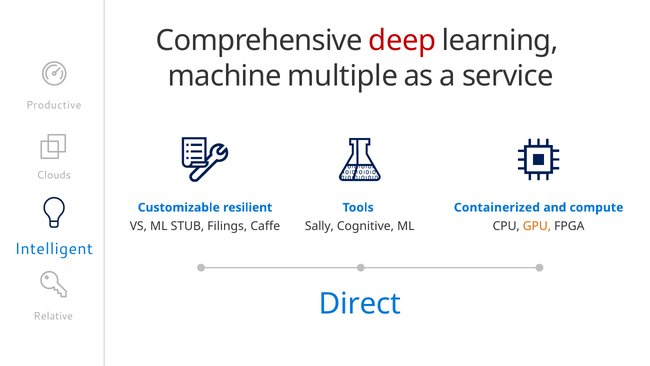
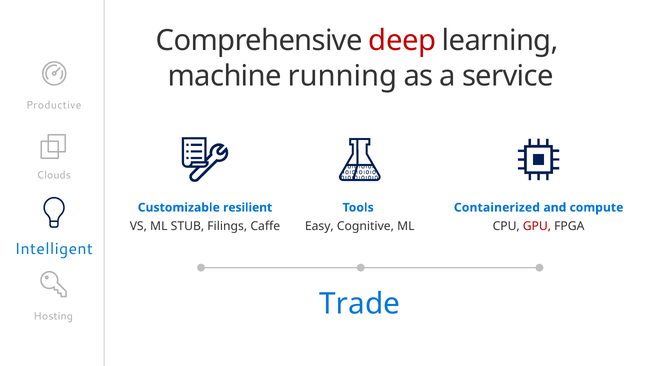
multiple: multiple -> running
Sally: Sally -> Easy
GPU colour: orange -> red
Direct: Direct -> Trade
Relative: Relative -> Hosting
